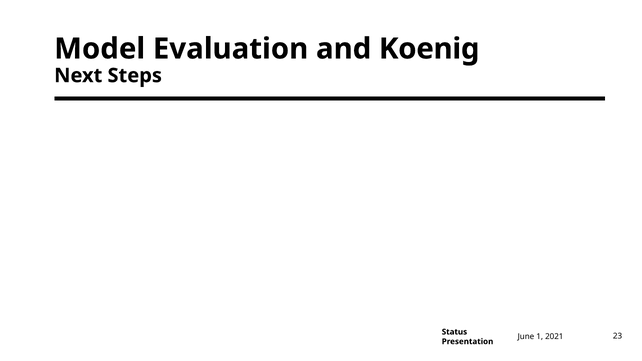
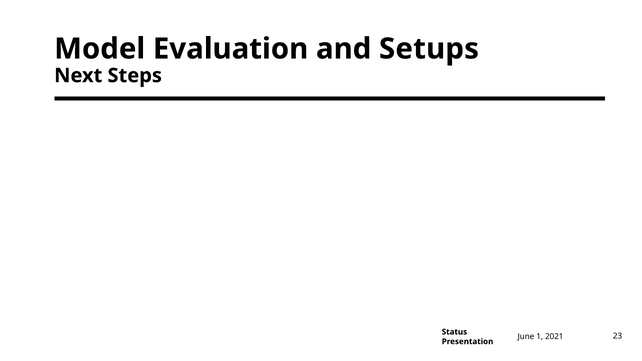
Koenig: Koenig -> Setups
